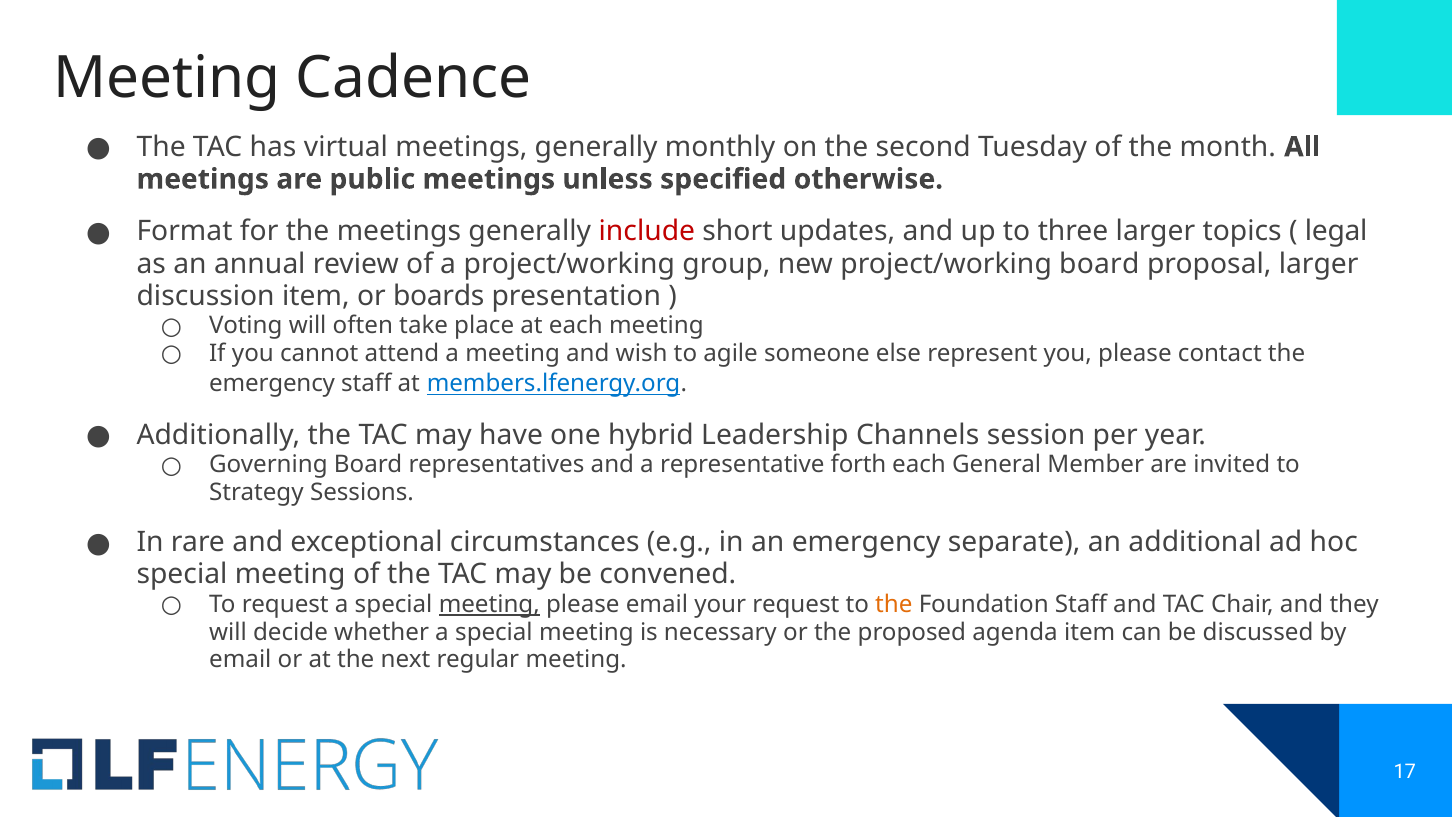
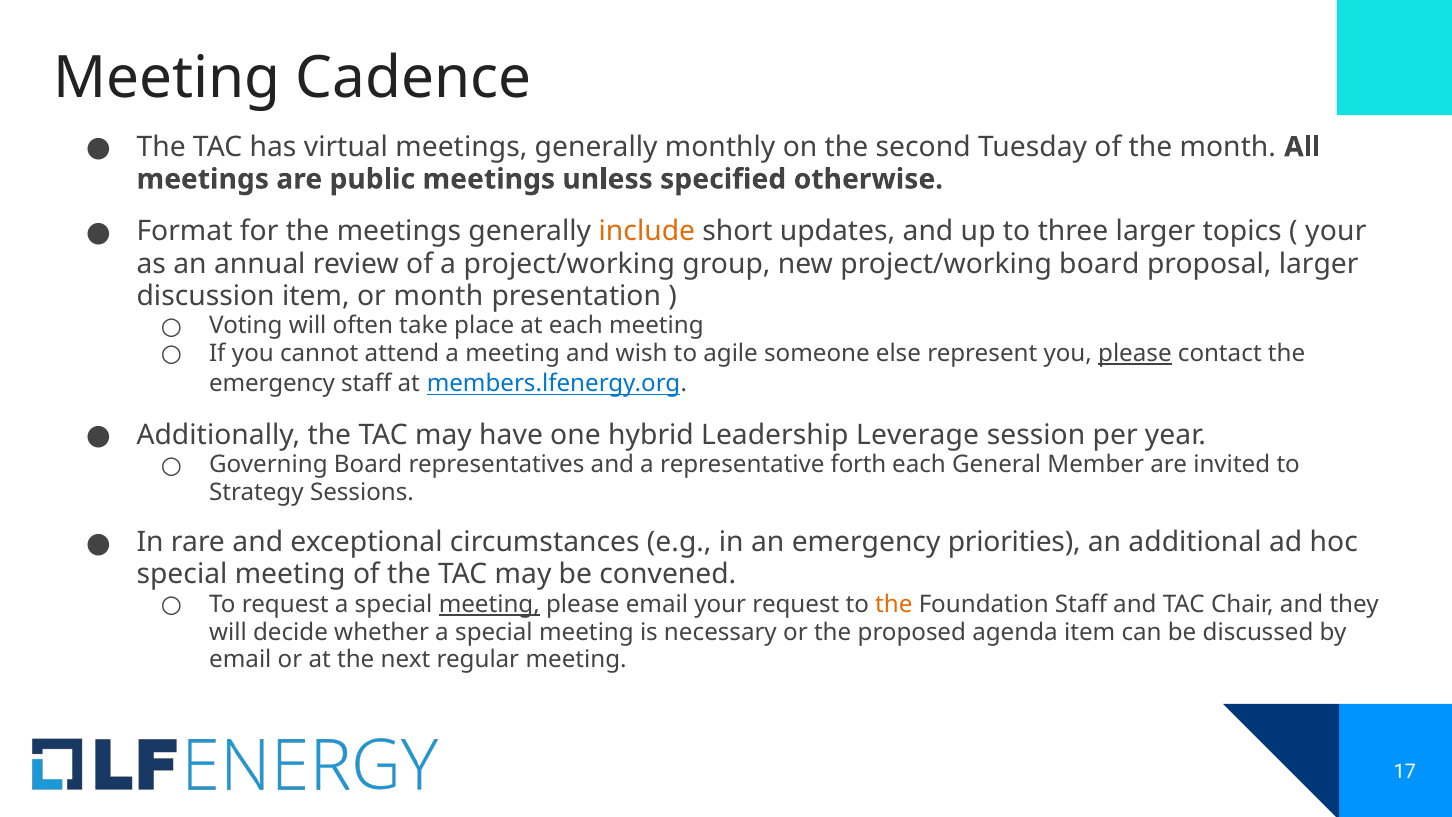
include colour: red -> orange
legal at (1336, 232): legal -> your
or boards: boards -> month
please at (1135, 353) underline: none -> present
Channels: Channels -> Leverage
separate: separate -> priorities
